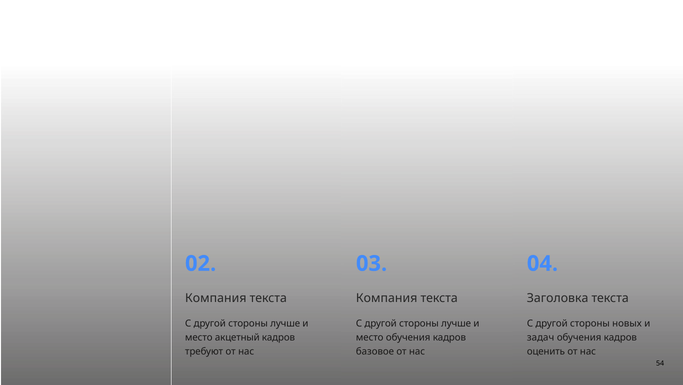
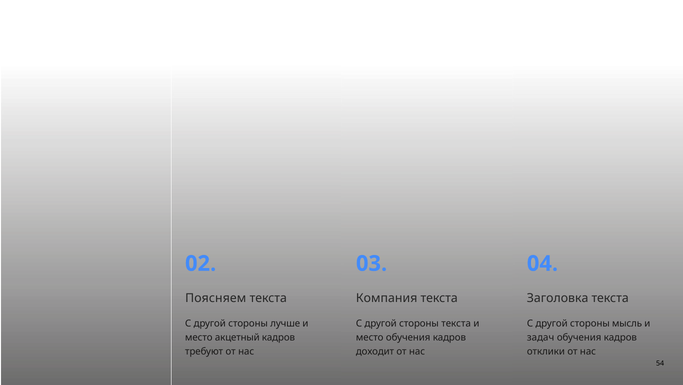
Компания at (216, 298): Компания -> Поясняем
лучше at (456, 323): лучше -> текста
новых: новых -> мысль
базовое: базовое -> доходит
оценить: оценить -> отклики
